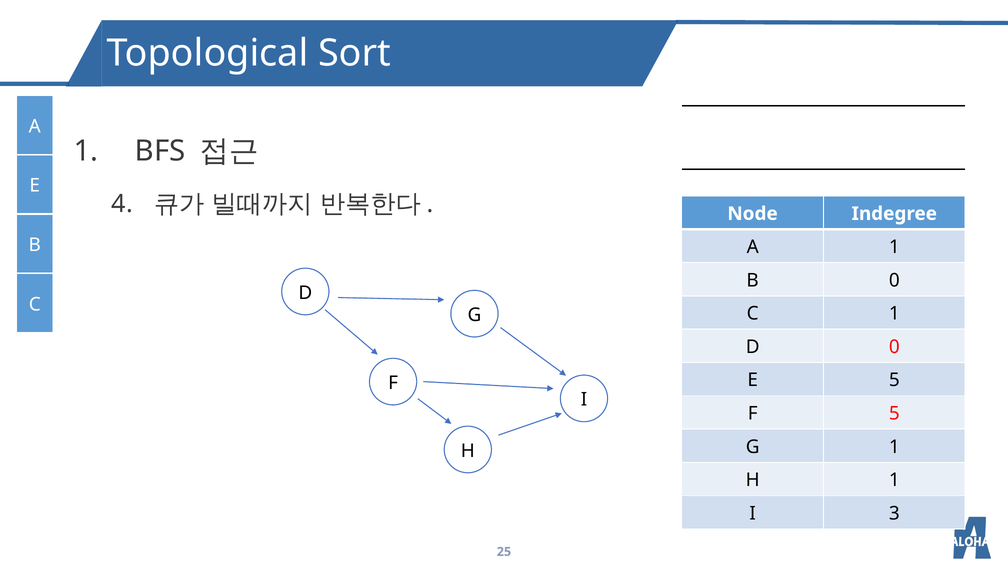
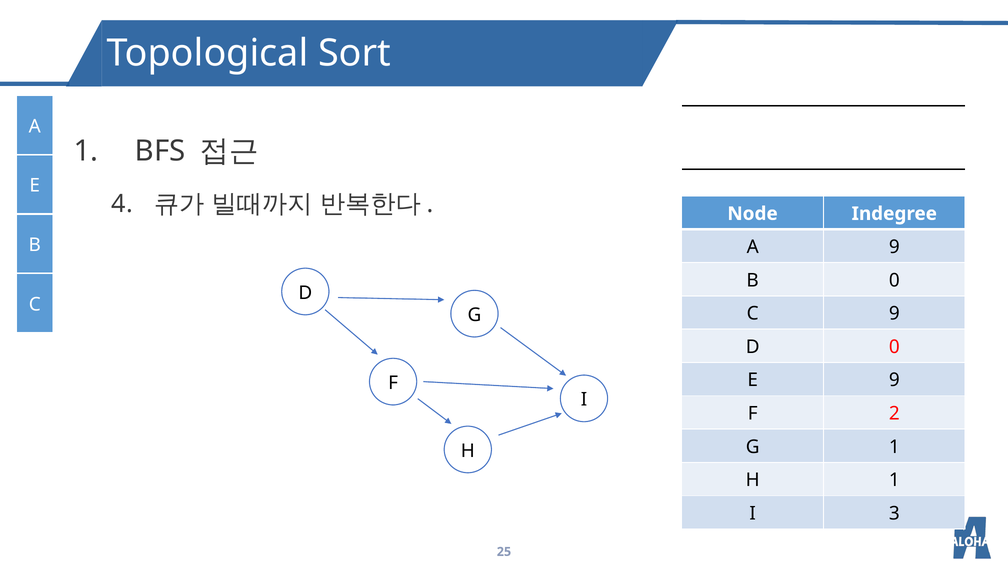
A 1: 1 -> 9
C 1: 1 -> 9
E 5: 5 -> 9
F 5: 5 -> 2
